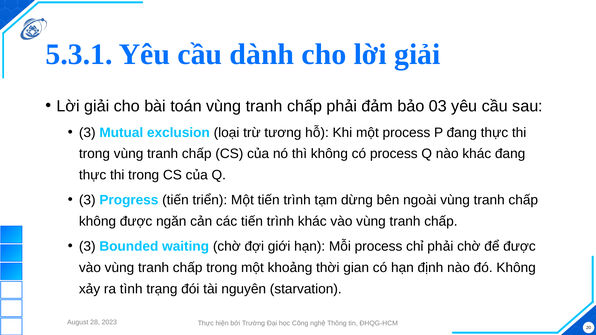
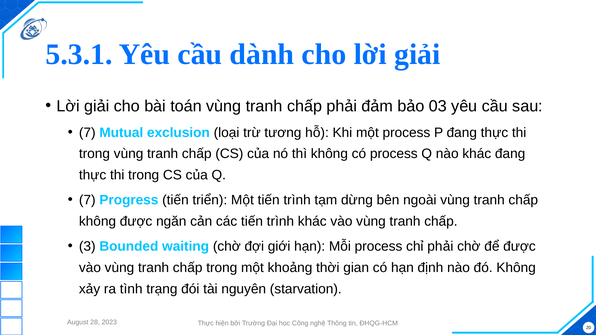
3 at (87, 133): 3 -> 7
3 at (87, 200): 3 -> 7
